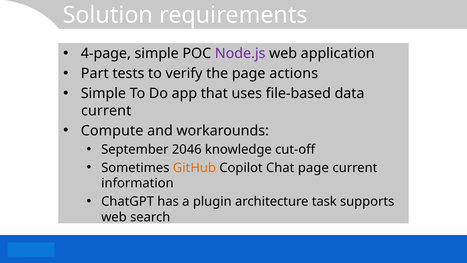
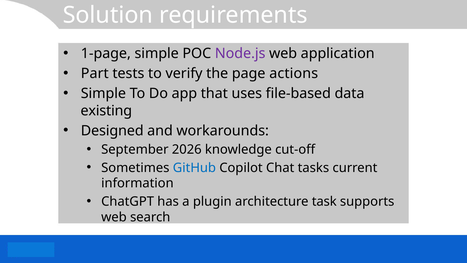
4-page: 4-page -> 1-page
current at (106, 111): current -> existing
Compute: Compute -> Designed
2046: 2046 -> 2026
GitHub colour: orange -> blue
Chat page: page -> tasks
